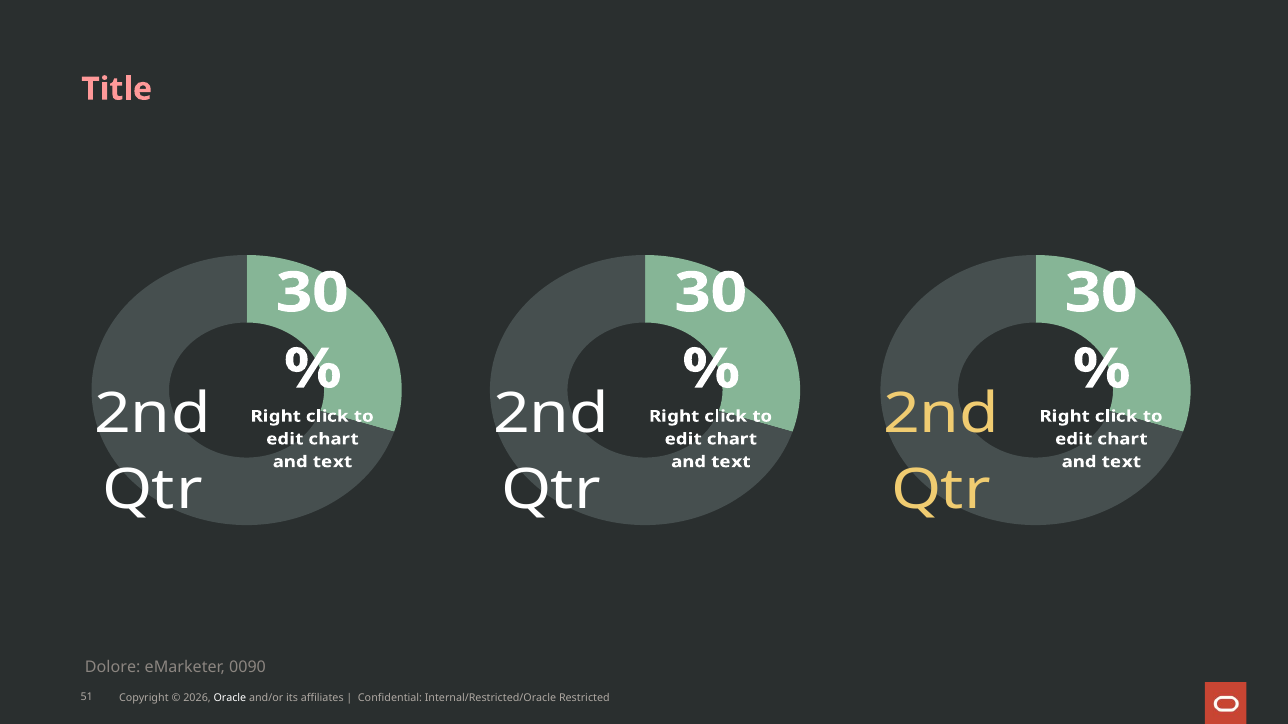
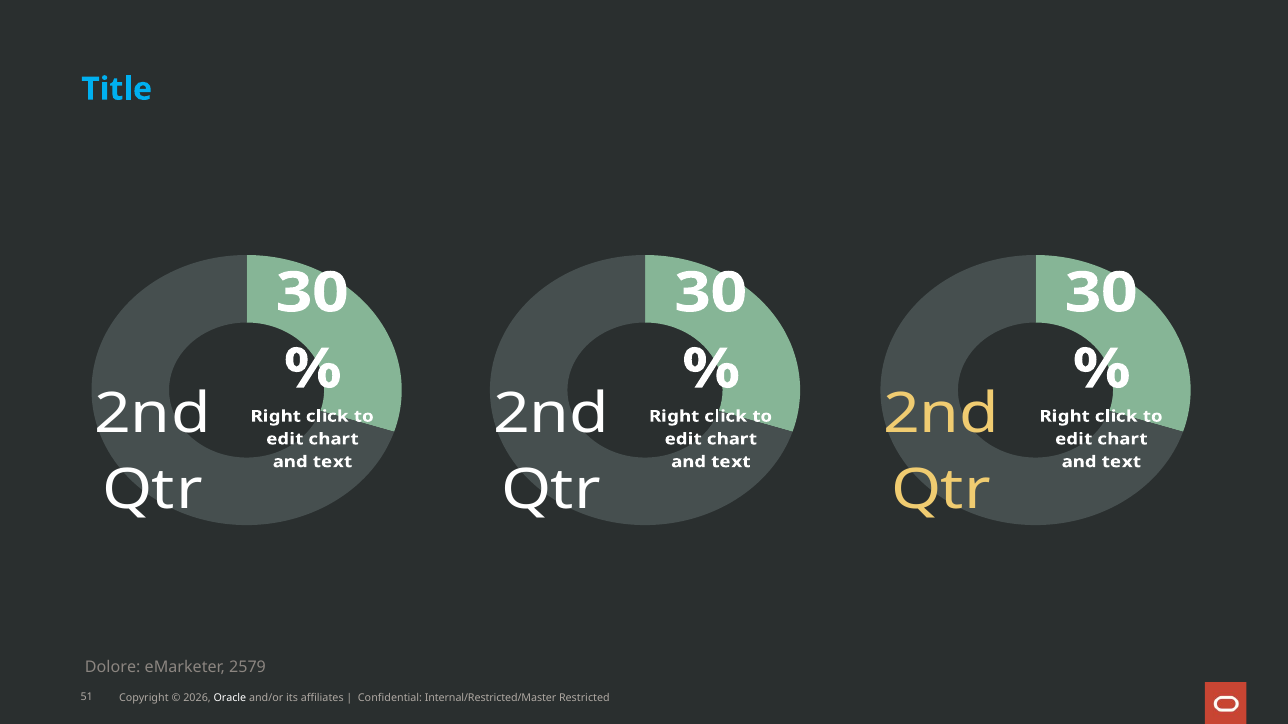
Title colour: pink -> light blue
0090: 0090 -> 2579
Internal/Restricted/Oracle: Internal/Restricted/Oracle -> Internal/Restricted/Master
